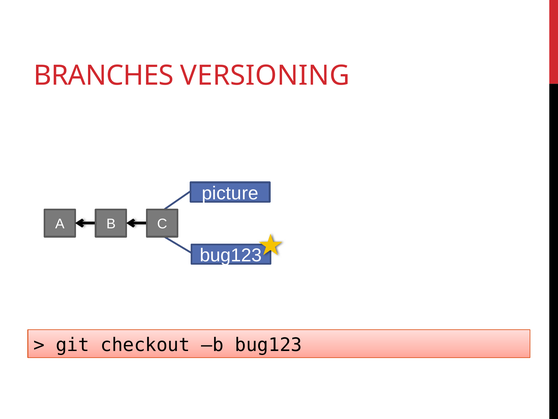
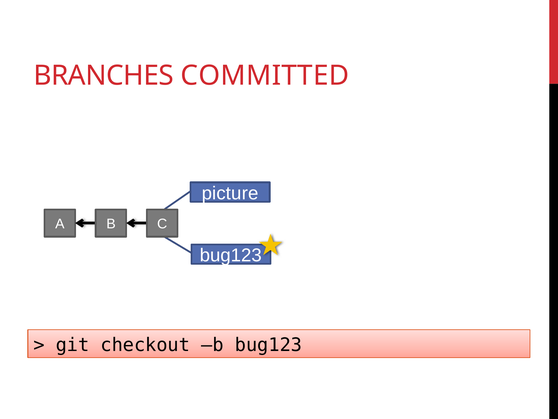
VERSIONING: VERSIONING -> COMMITTED
